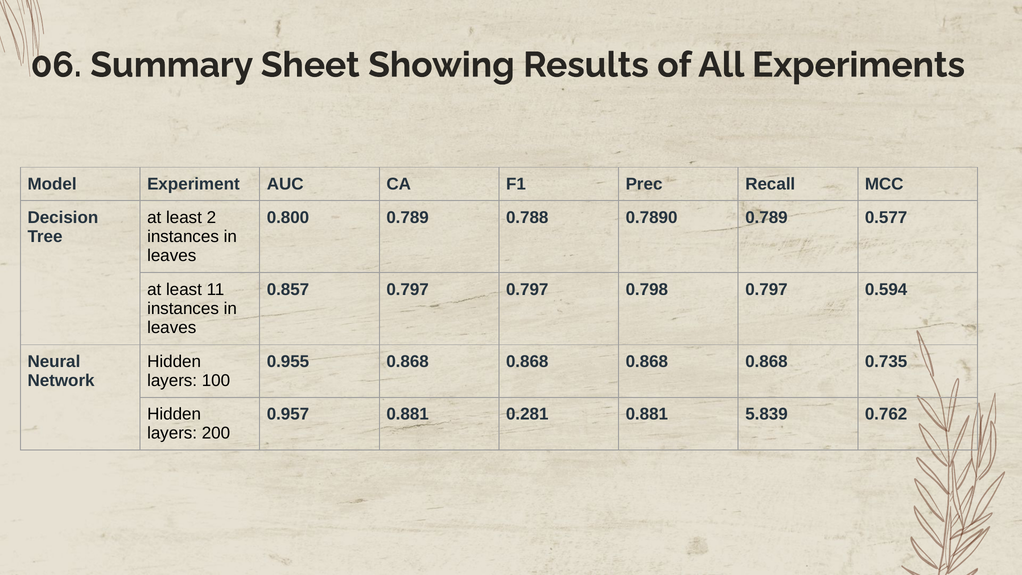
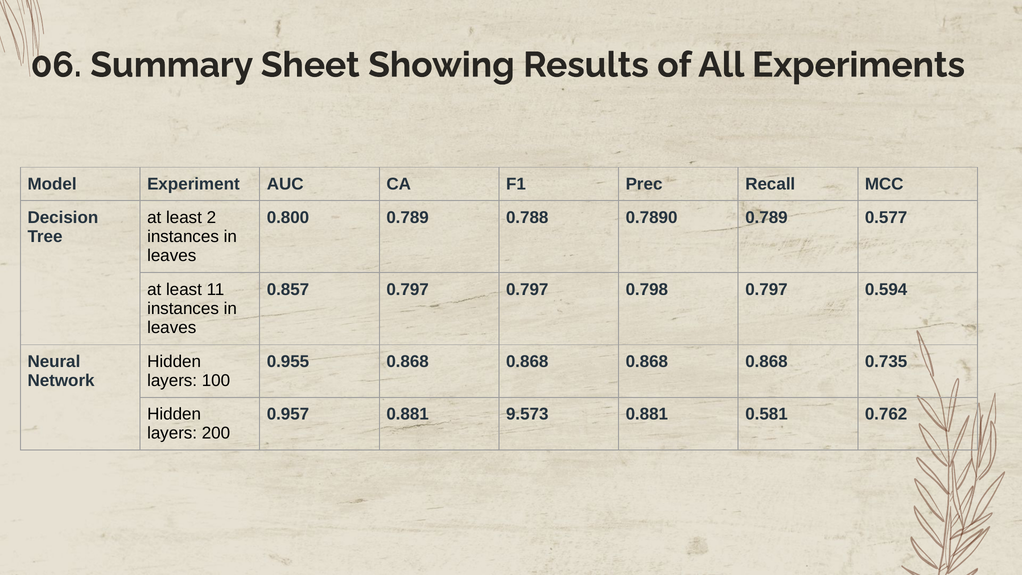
0.281: 0.281 -> 9.573
5.839: 5.839 -> 0.581
